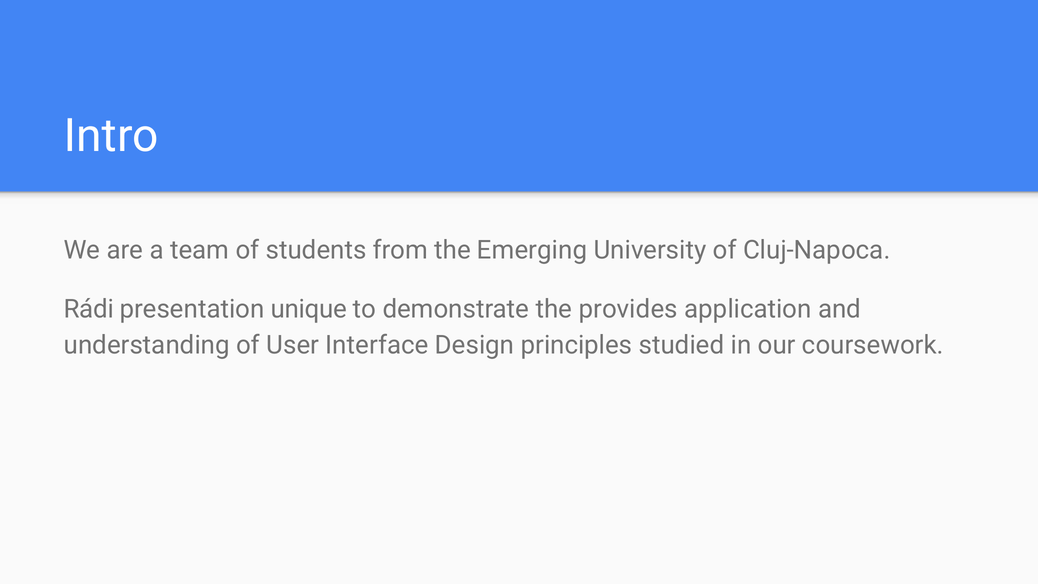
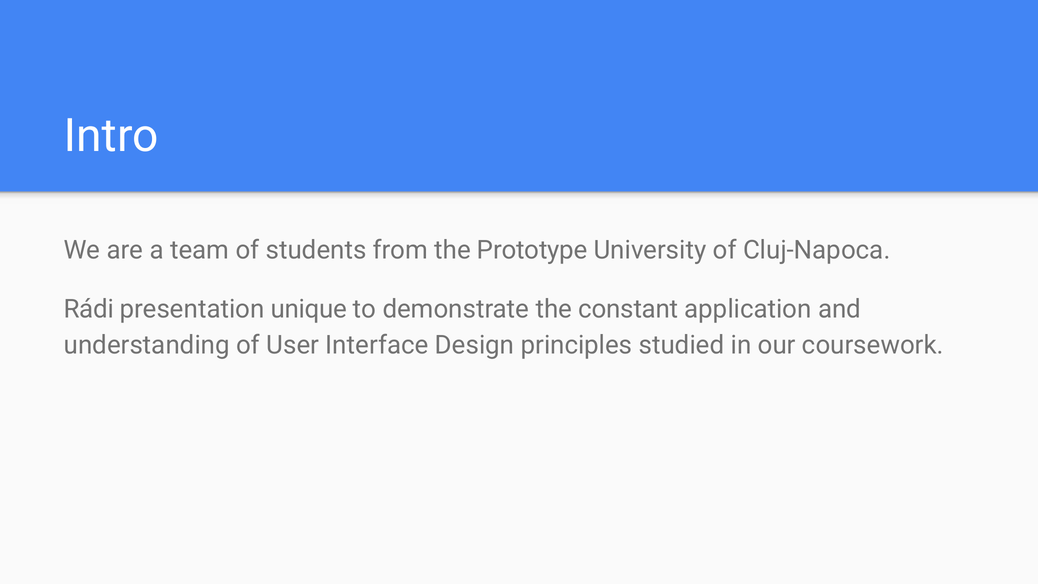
Emerging: Emerging -> Prototype
provides: provides -> constant
